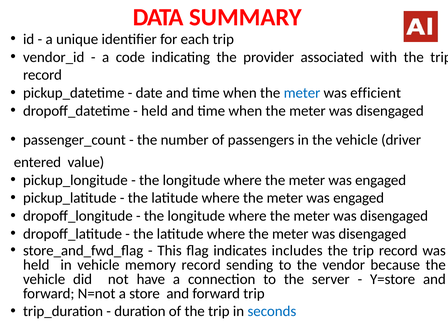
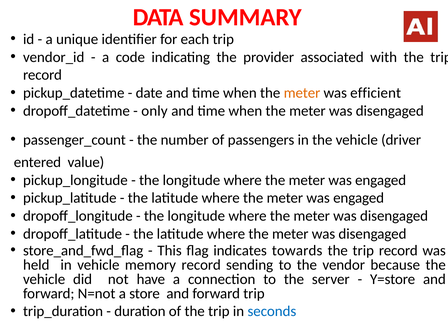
meter at (302, 93) colour: blue -> orange
held at (155, 111): held -> only
includes: includes -> towards
